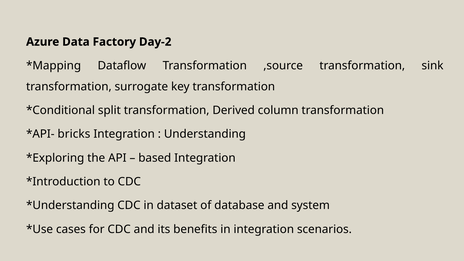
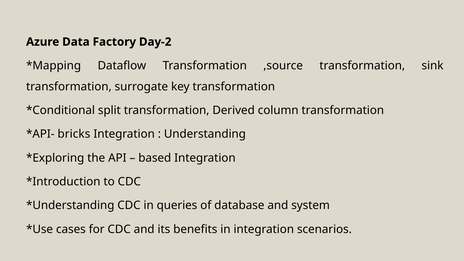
dataset: dataset -> queries
